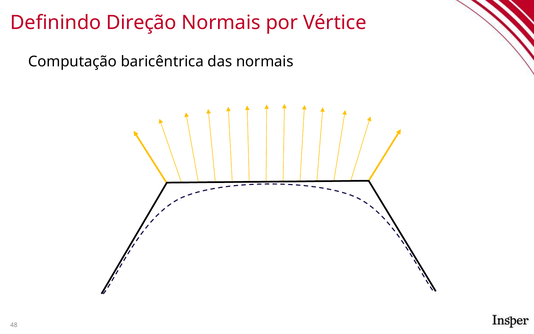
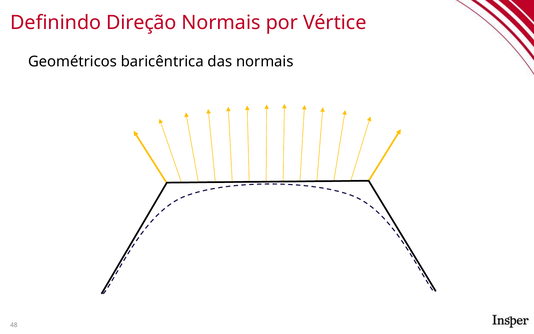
Computação: Computação -> Geométricos
